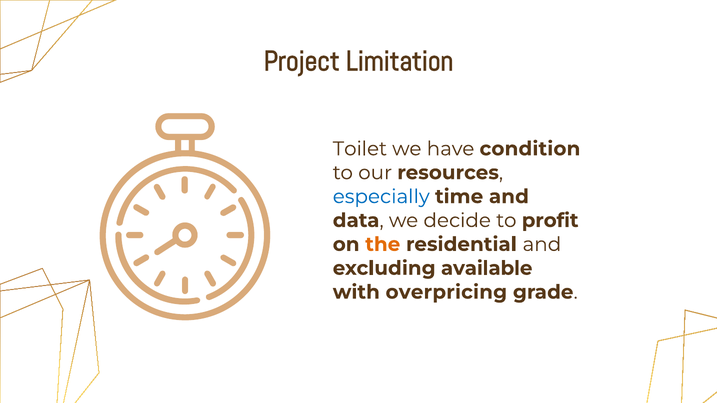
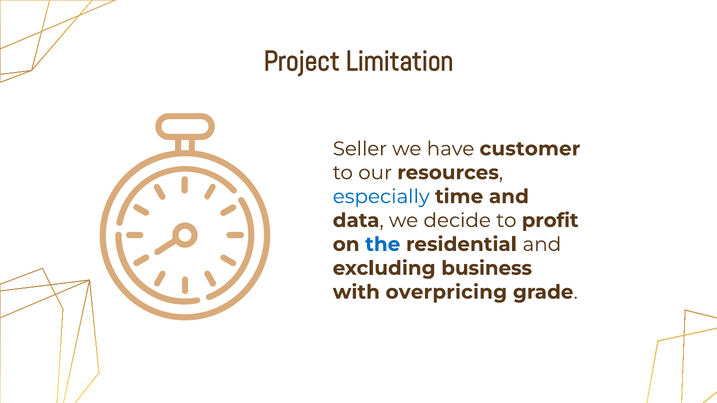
Toilet: Toilet -> Seller
condition: condition -> customer
the colour: orange -> blue
available: available -> business
